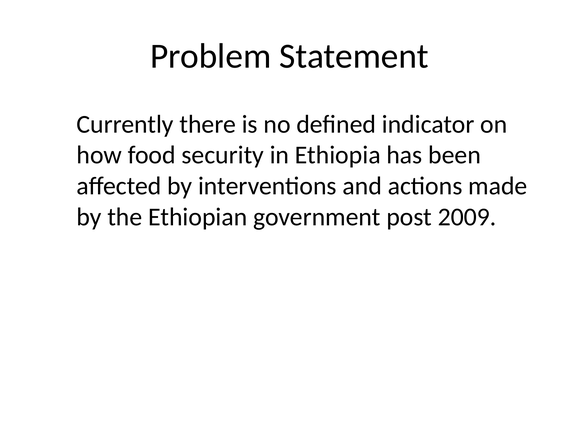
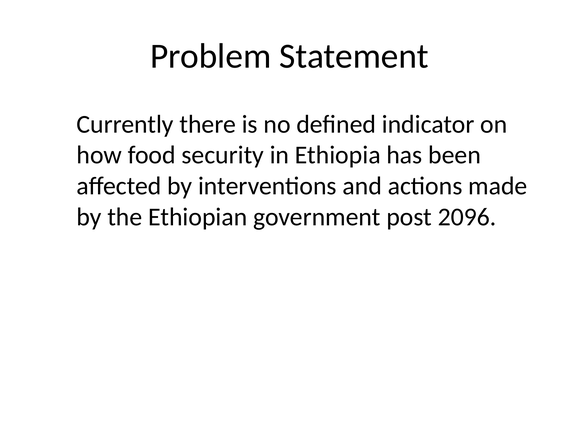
2009: 2009 -> 2096
